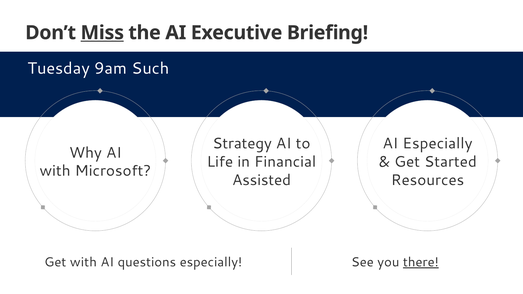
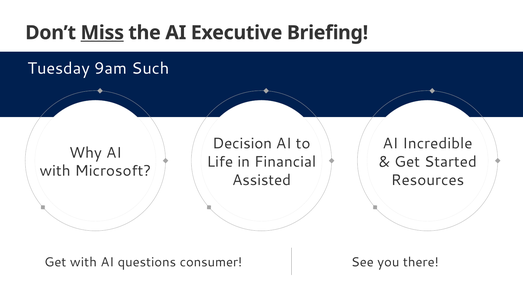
Strategy: Strategy -> Decision
AI Especially: Especially -> Incredible
questions especially: especially -> consumer
there underline: present -> none
